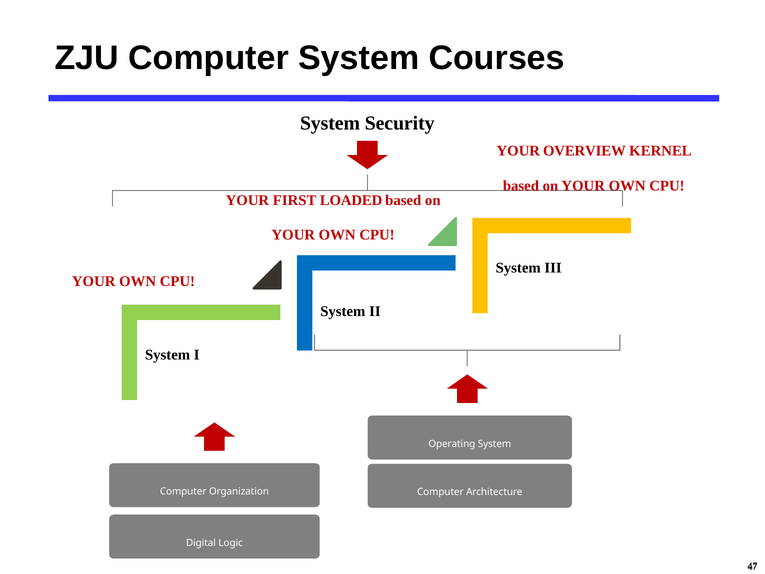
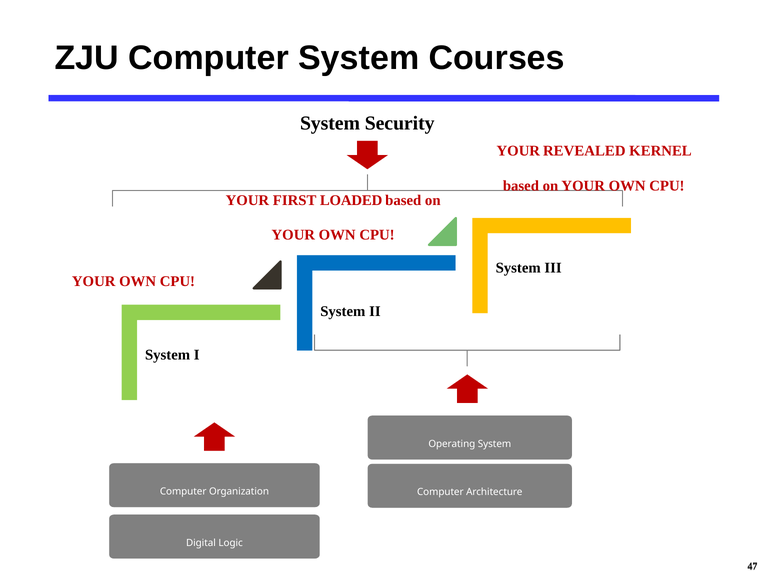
OVERVIEW: OVERVIEW -> REVEALED
